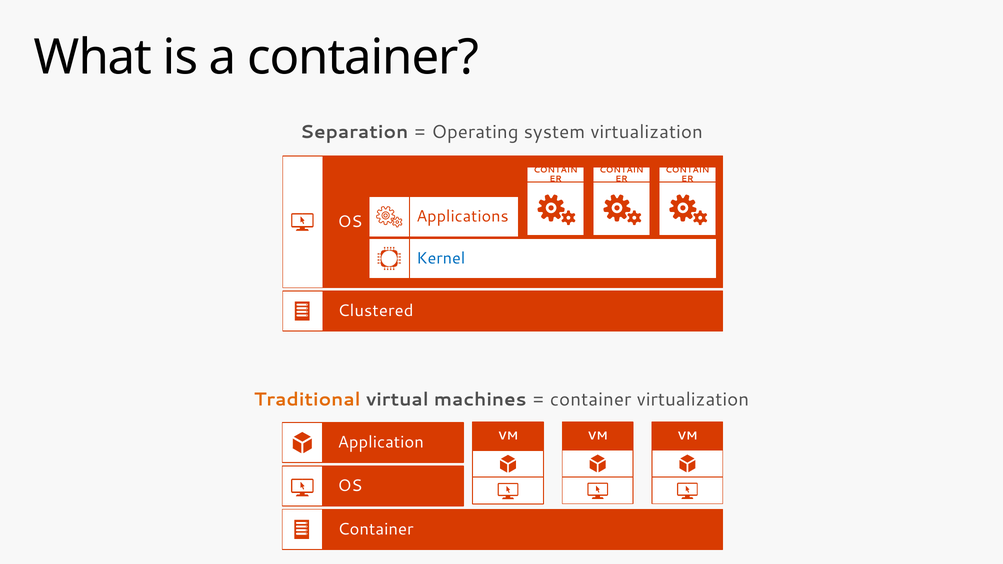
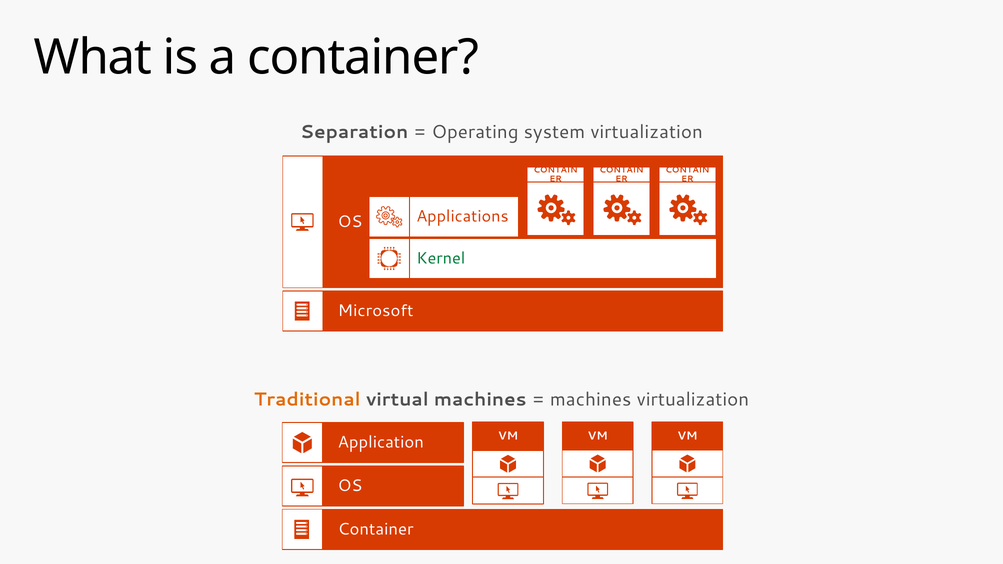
Kernel colour: blue -> green
Clustered: Clustered -> Microsoft
container at (591, 399): container -> machines
